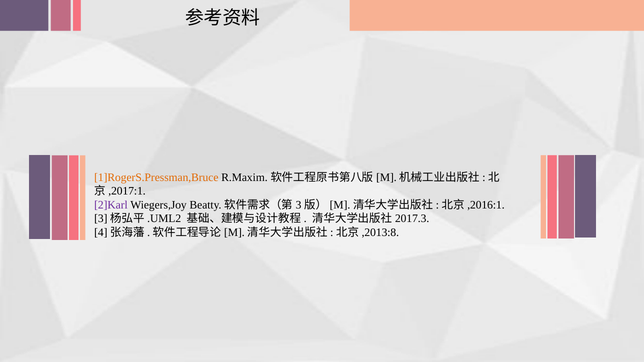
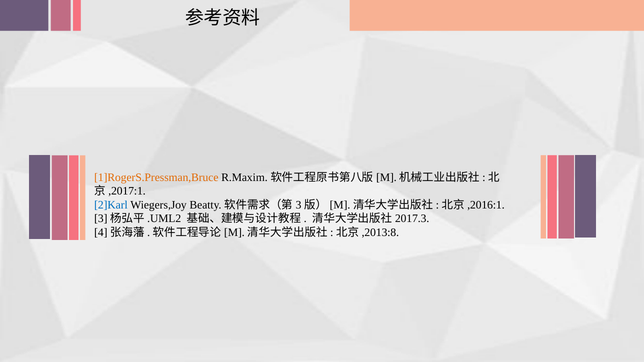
2]Karl colour: purple -> blue
